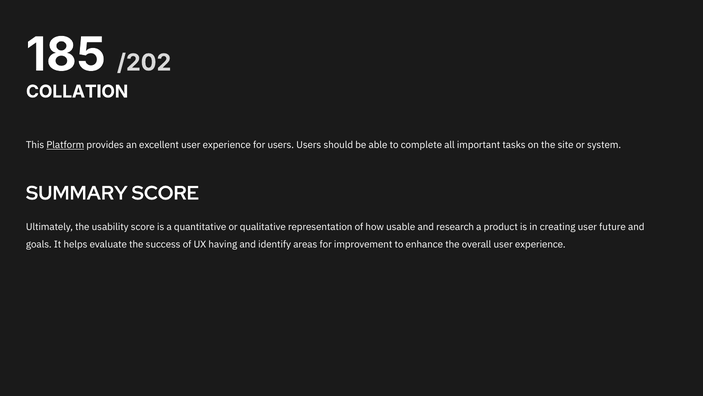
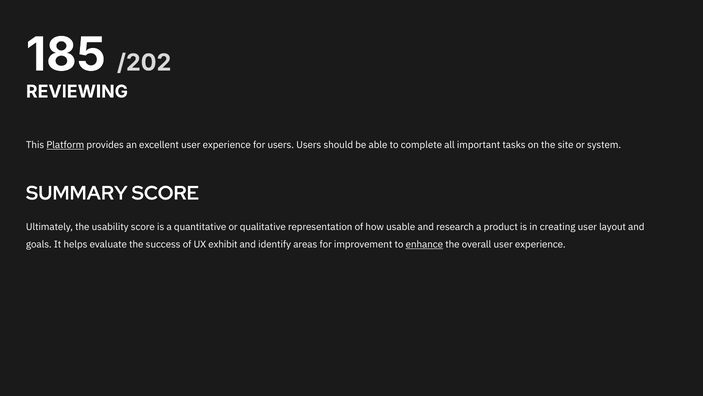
COLLATION: COLLATION -> REVIEWING
future: future -> layout
having: having -> exhibit
enhance underline: none -> present
